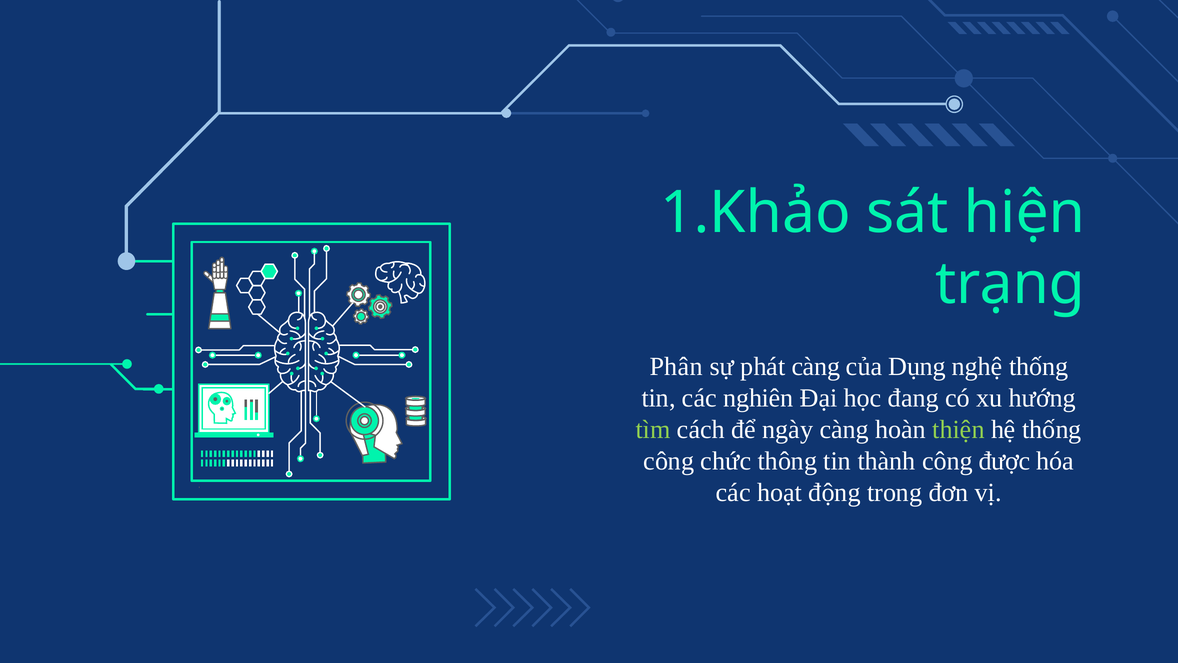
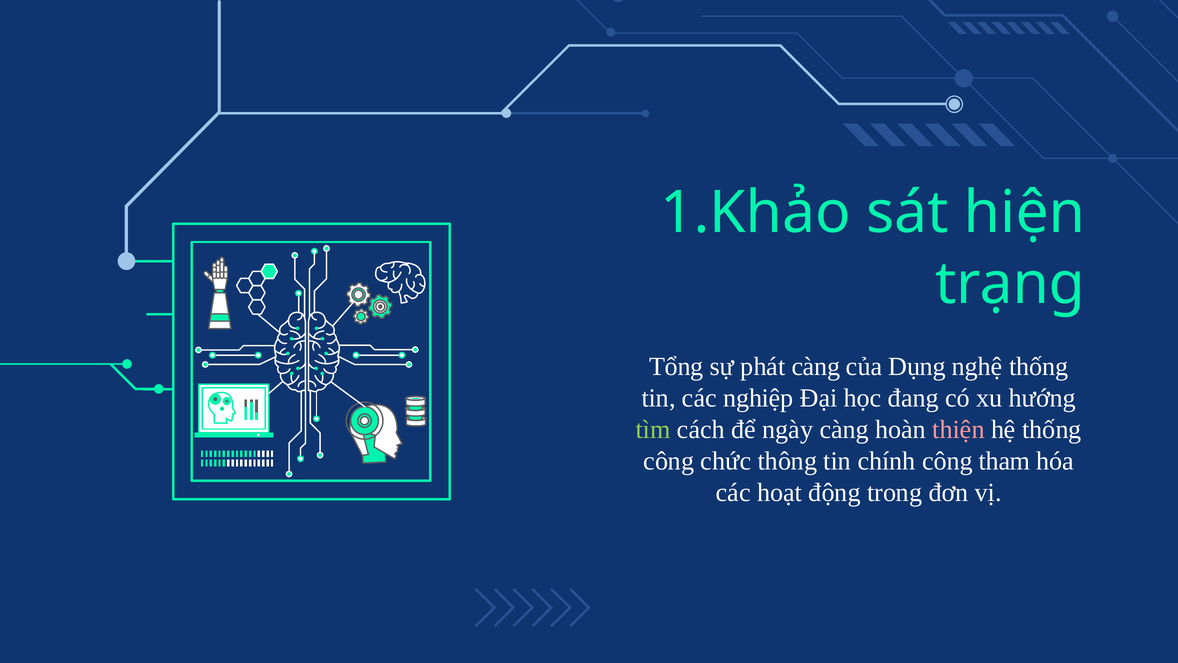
Phân: Phân -> Tổng
nghiên: nghiên -> nghiệp
thiện colour: light green -> pink
thành: thành -> chính
được: được -> tham
